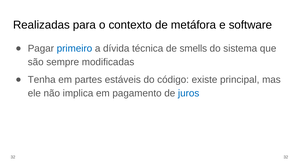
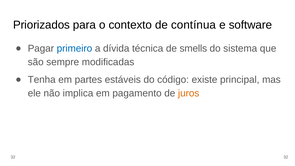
Realizadas: Realizadas -> Priorizados
metáfora: metáfora -> contínua
juros colour: blue -> orange
